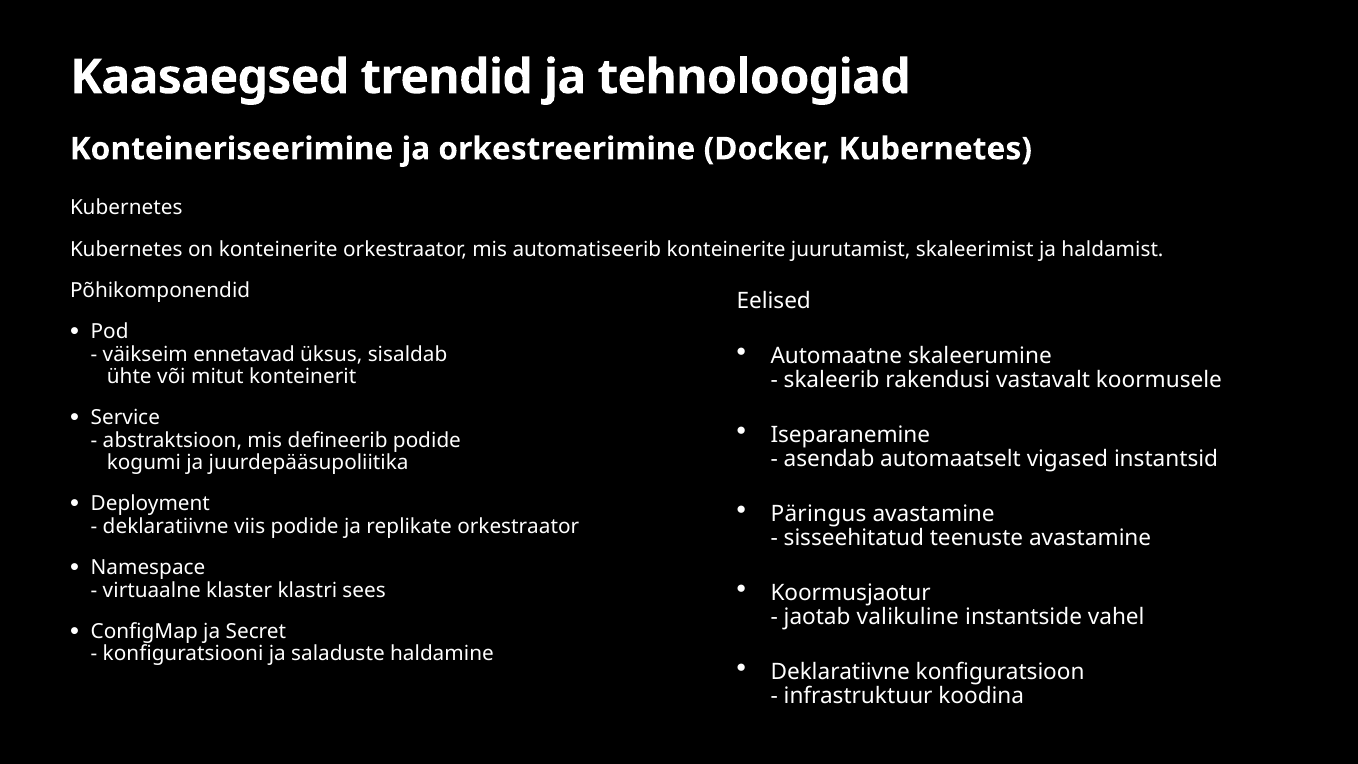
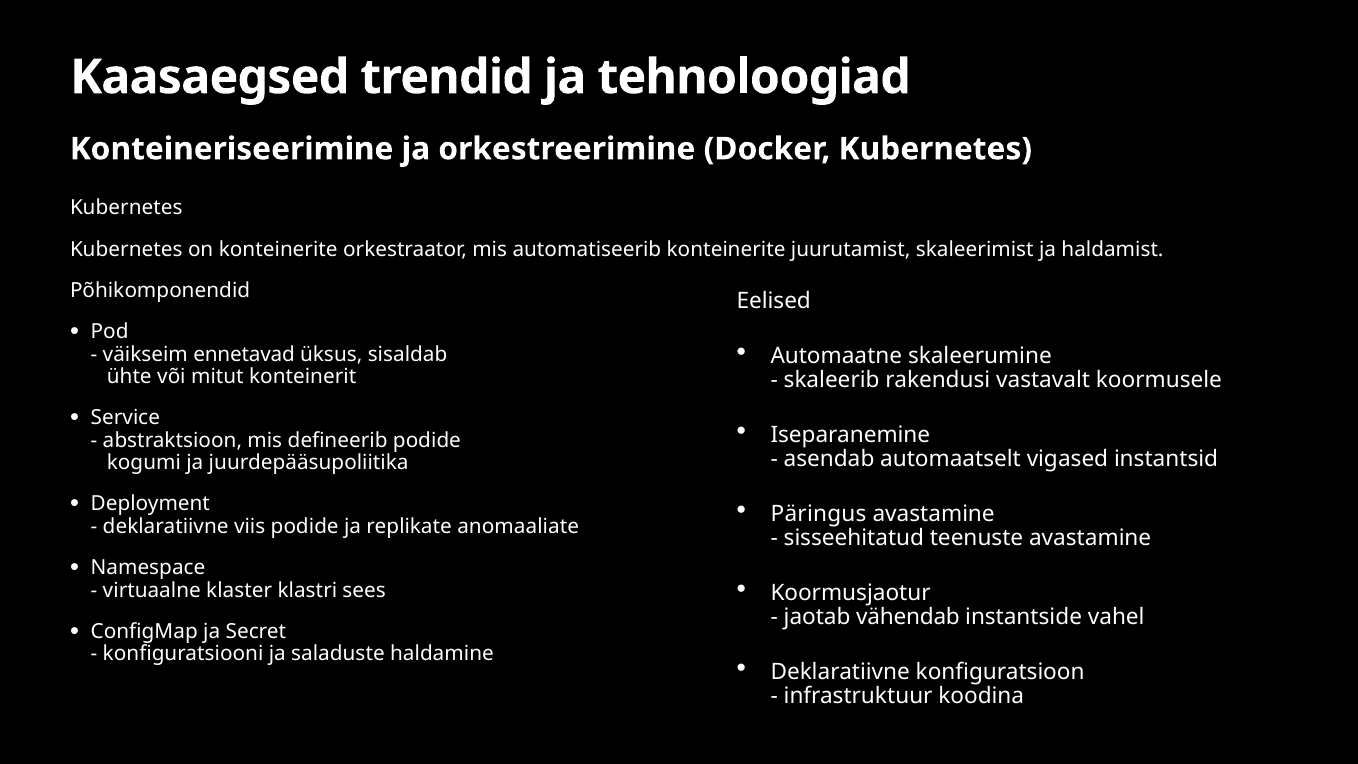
replikate orkestraator: orkestraator -> anomaaliate
valikuline: valikuline -> vähendab
